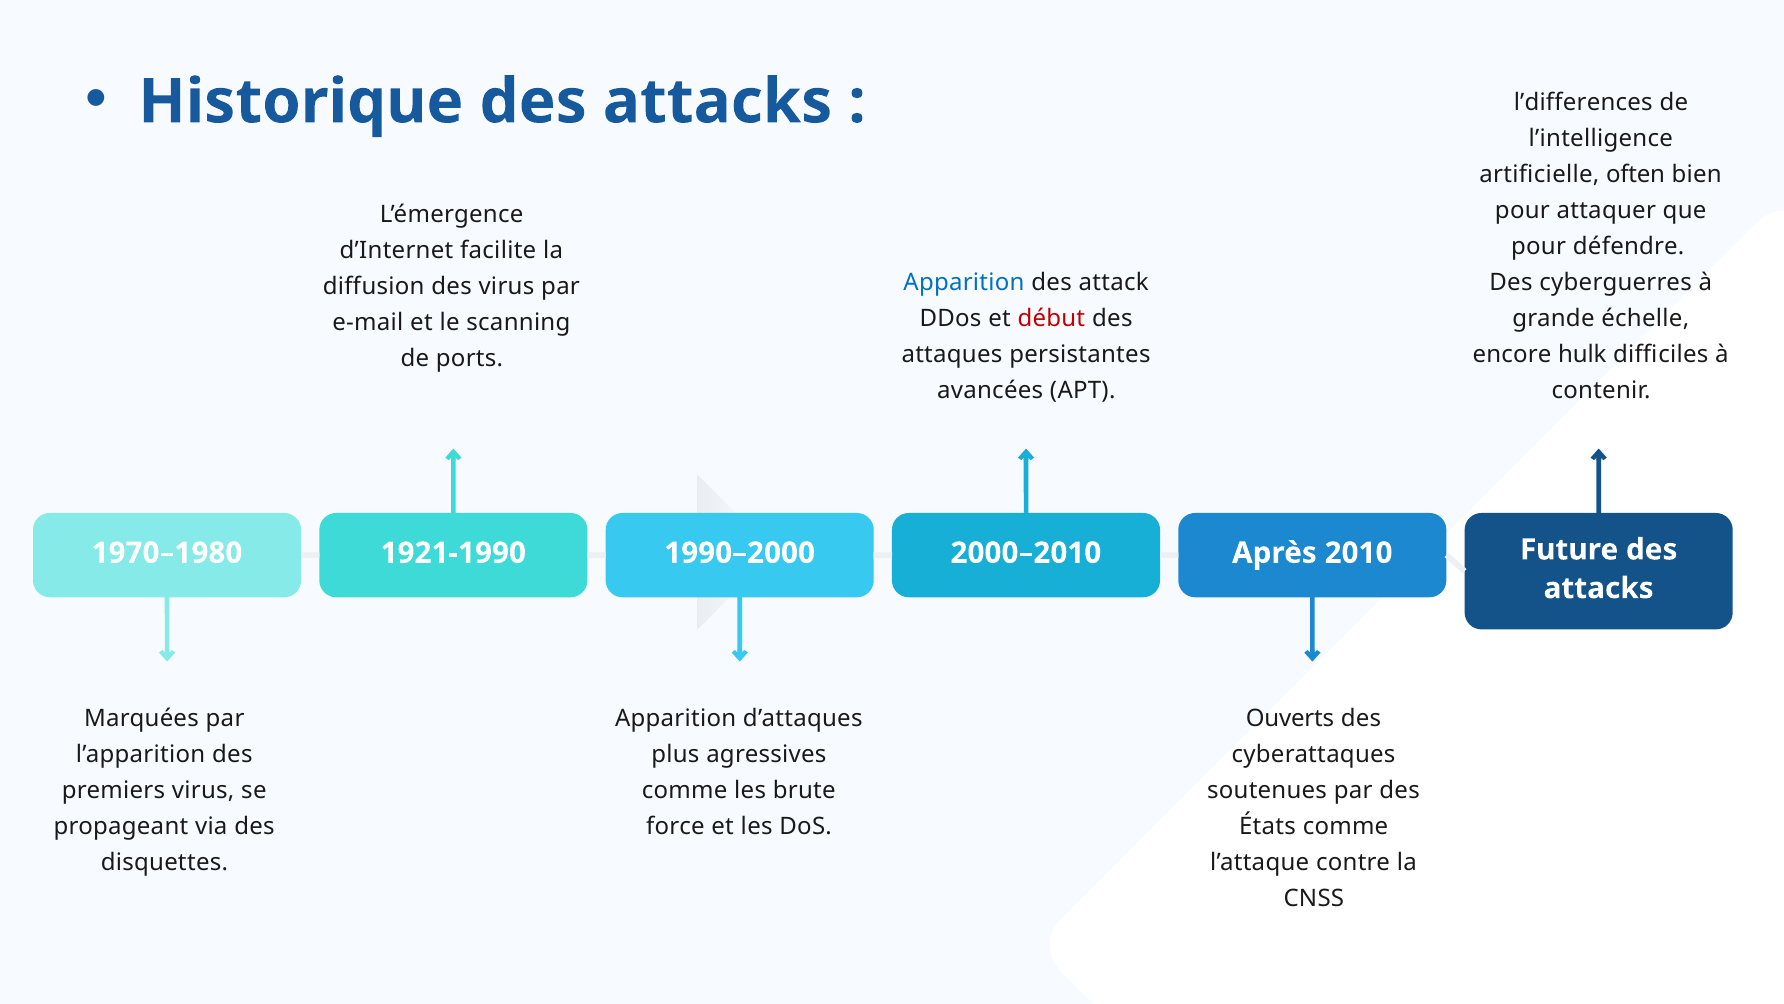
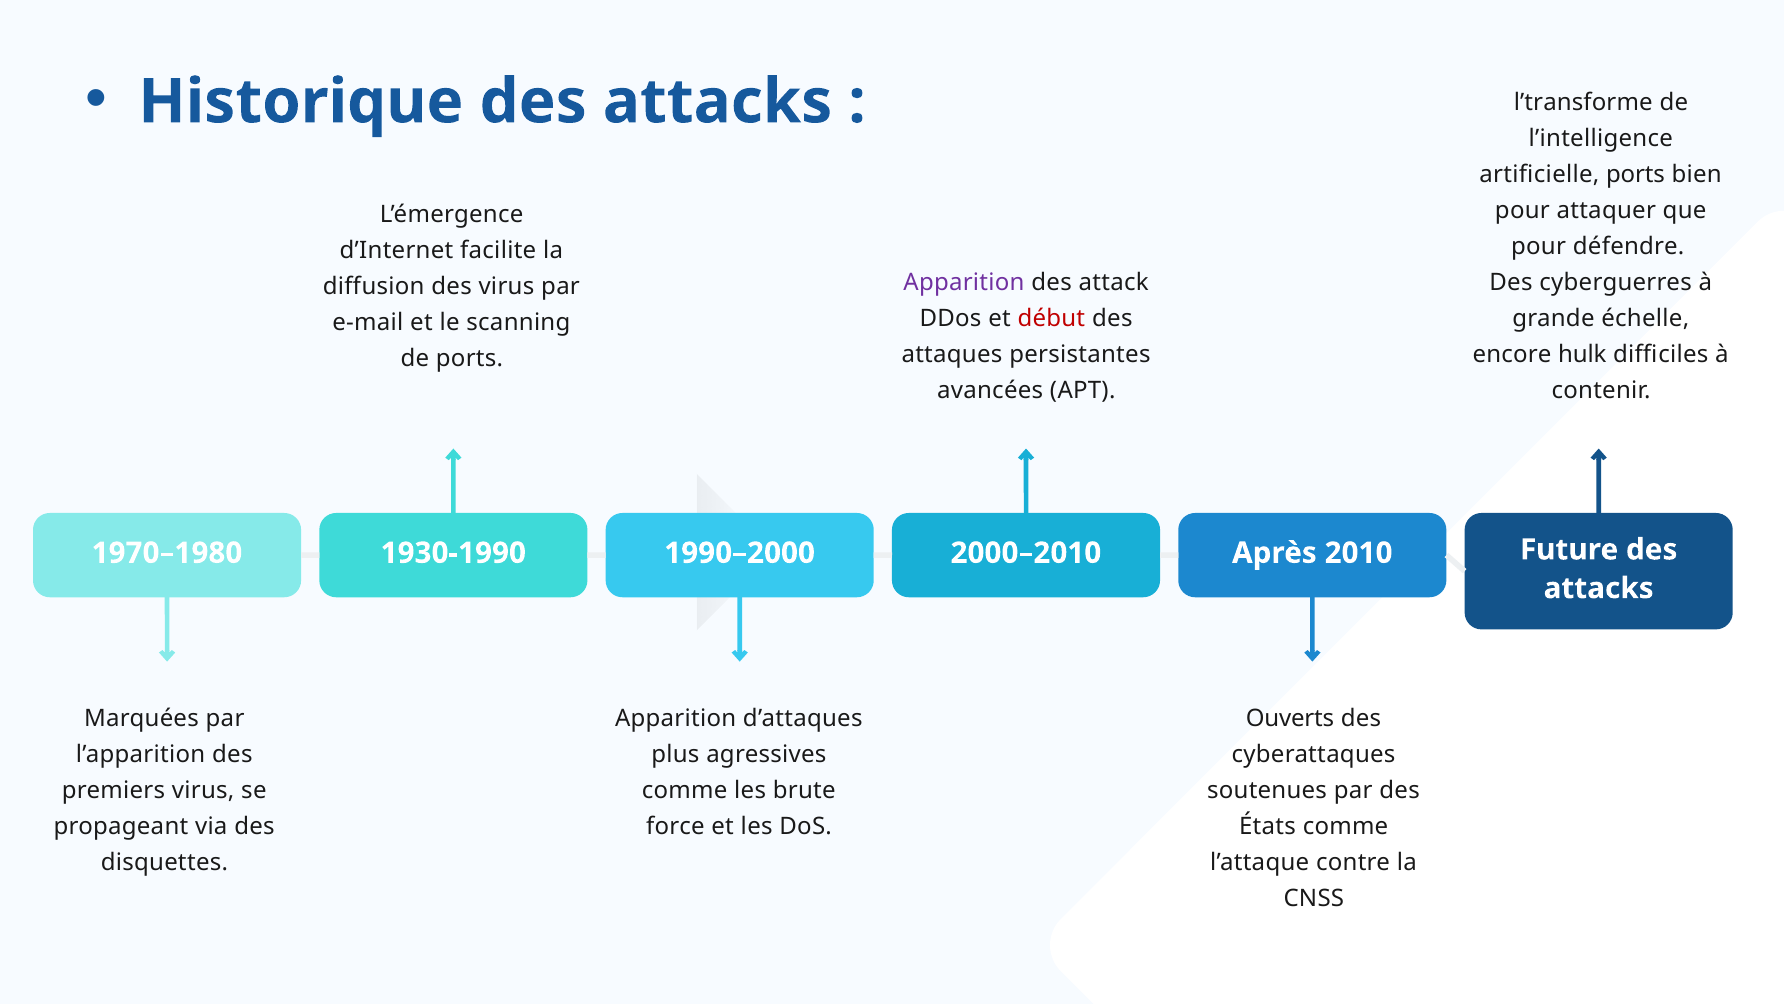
l’differences: l’differences -> l’transforme
artificielle often: often -> ports
Apparition at (964, 282) colour: blue -> purple
1921-1990: 1921-1990 -> 1930-1990
